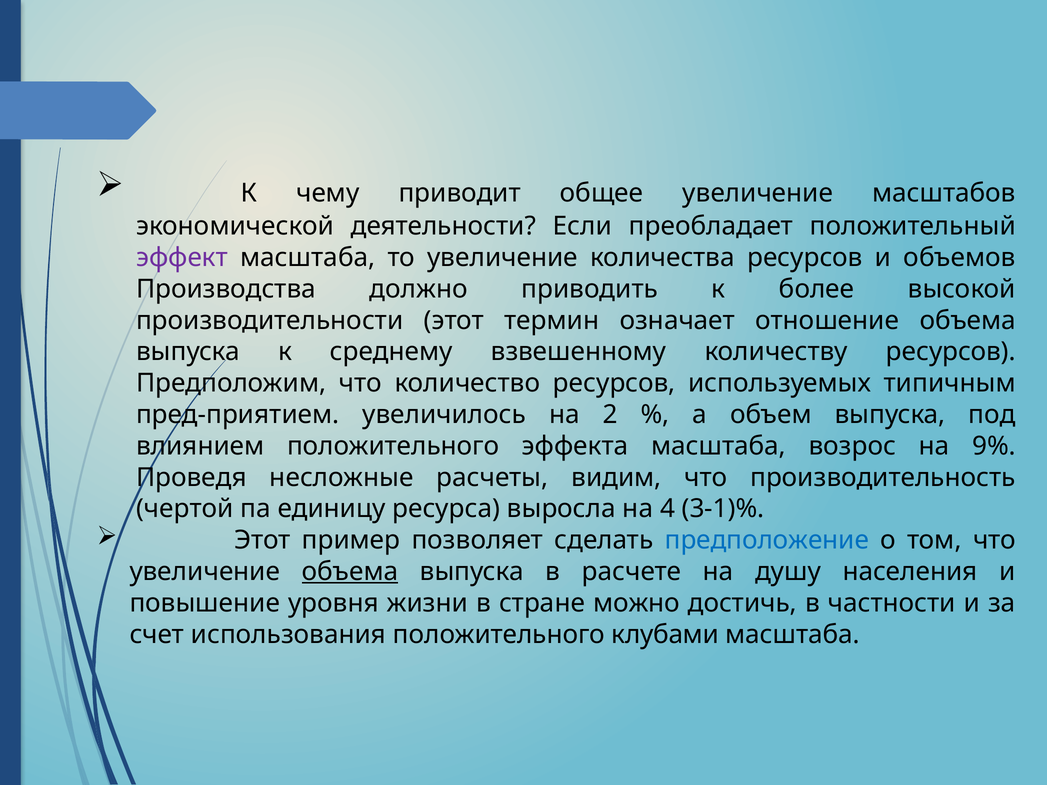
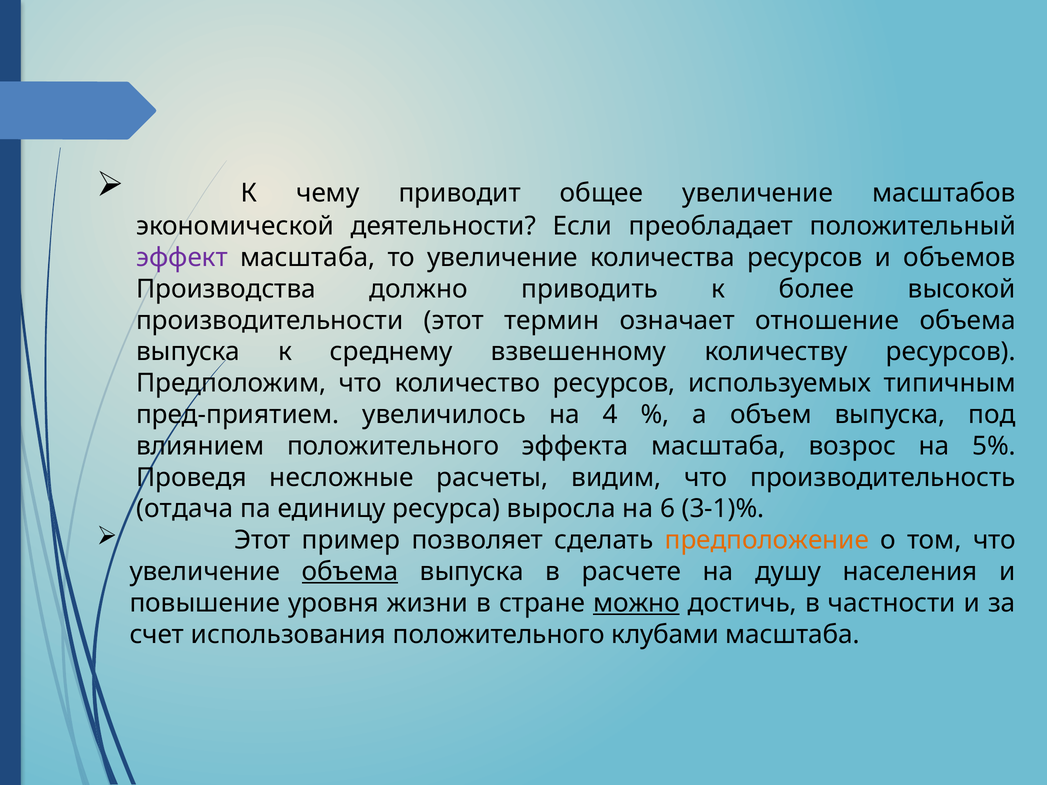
2: 2 -> 4
9%: 9% -> 5%
чертой: чертой -> отдача
4: 4 -> 6
предположение colour: blue -> orange
можно underline: none -> present
